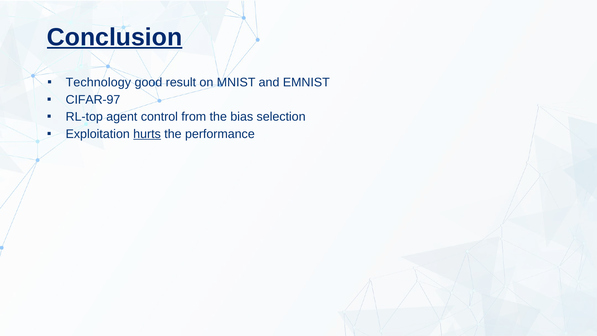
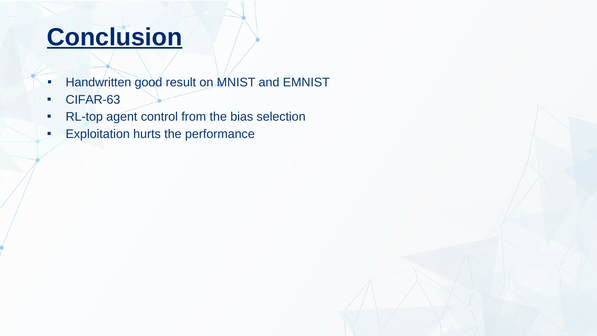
Technology: Technology -> Handwritten
CIFAR-97: CIFAR-97 -> CIFAR-63
hurts underline: present -> none
